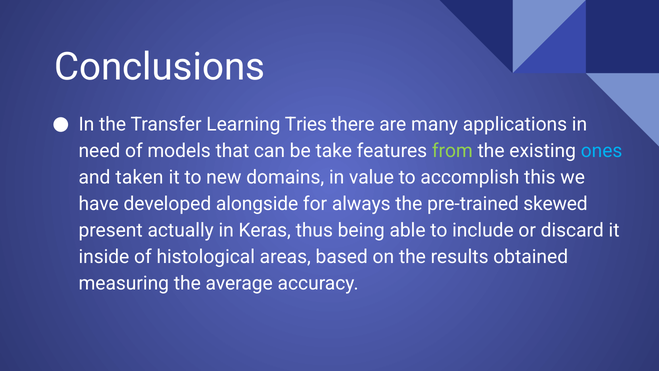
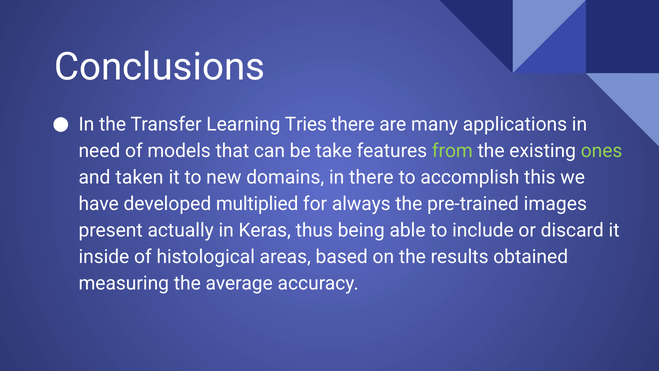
ones colour: light blue -> light green
in value: value -> there
alongside: alongside -> multiplied
skewed: skewed -> images
